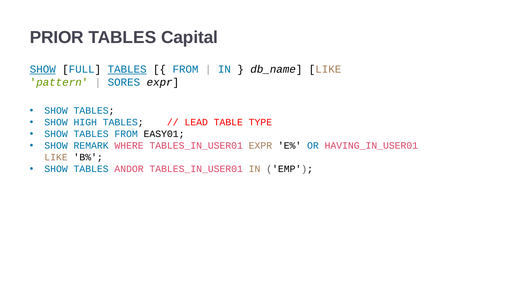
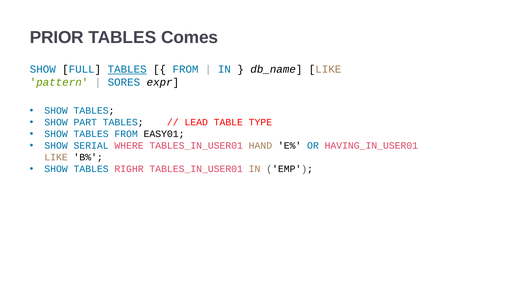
Capital: Capital -> Comes
SHOW at (43, 69) underline: present -> none
HIGH: HIGH -> PART
REMARK: REMARK -> SERIAL
TABLES_IN_USER01 EXPR: EXPR -> HAND
ANDOR: ANDOR -> RIGHR
